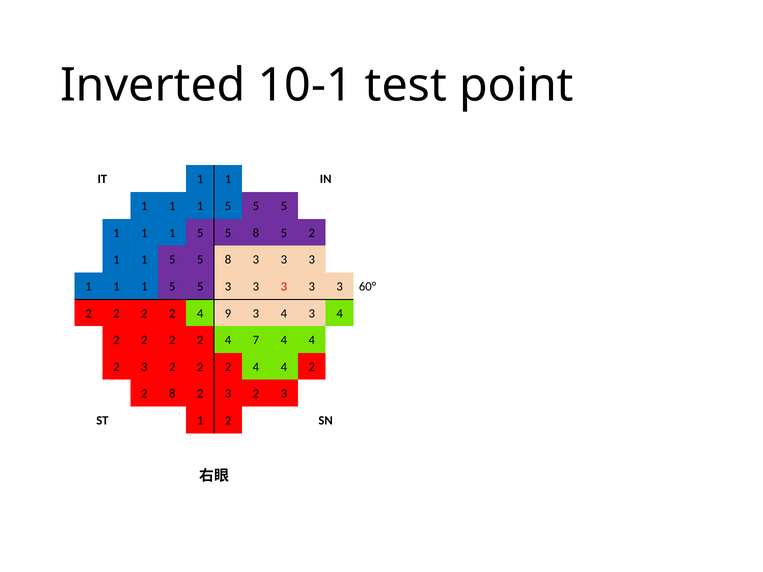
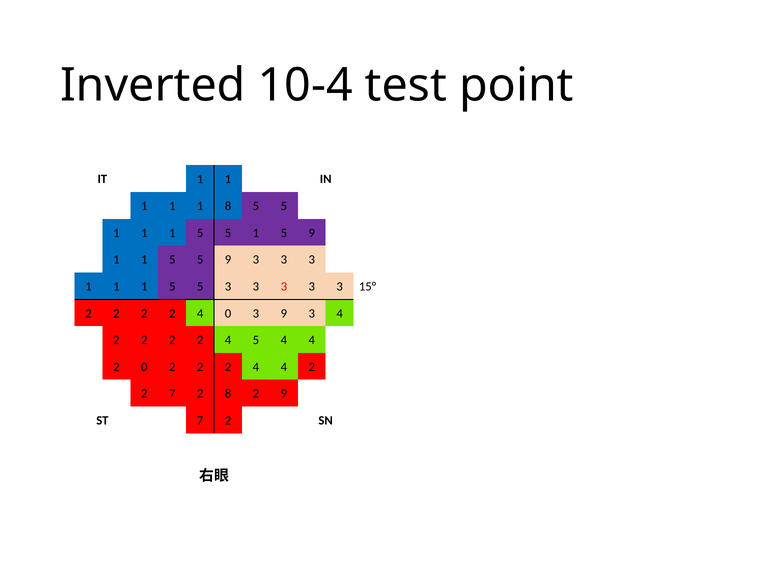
10-1: 10-1 -> 10-4
5 at (228, 206): 5 -> 8
8 at (256, 233): 8 -> 1
2 at (312, 233): 2 -> 9
8 at (228, 260): 8 -> 9
60°: 60° -> 15°
4 9: 9 -> 0
4 at (284, 314): 4 -> 9
4 7: 7 -> 5
3 at (144, 367): 3 -> 0
2 8: 8 -> 7
3 at (228, 394): 3 -> 8
3 at (284, 394): 3 -> 9
ST 1: 1 -> 7
